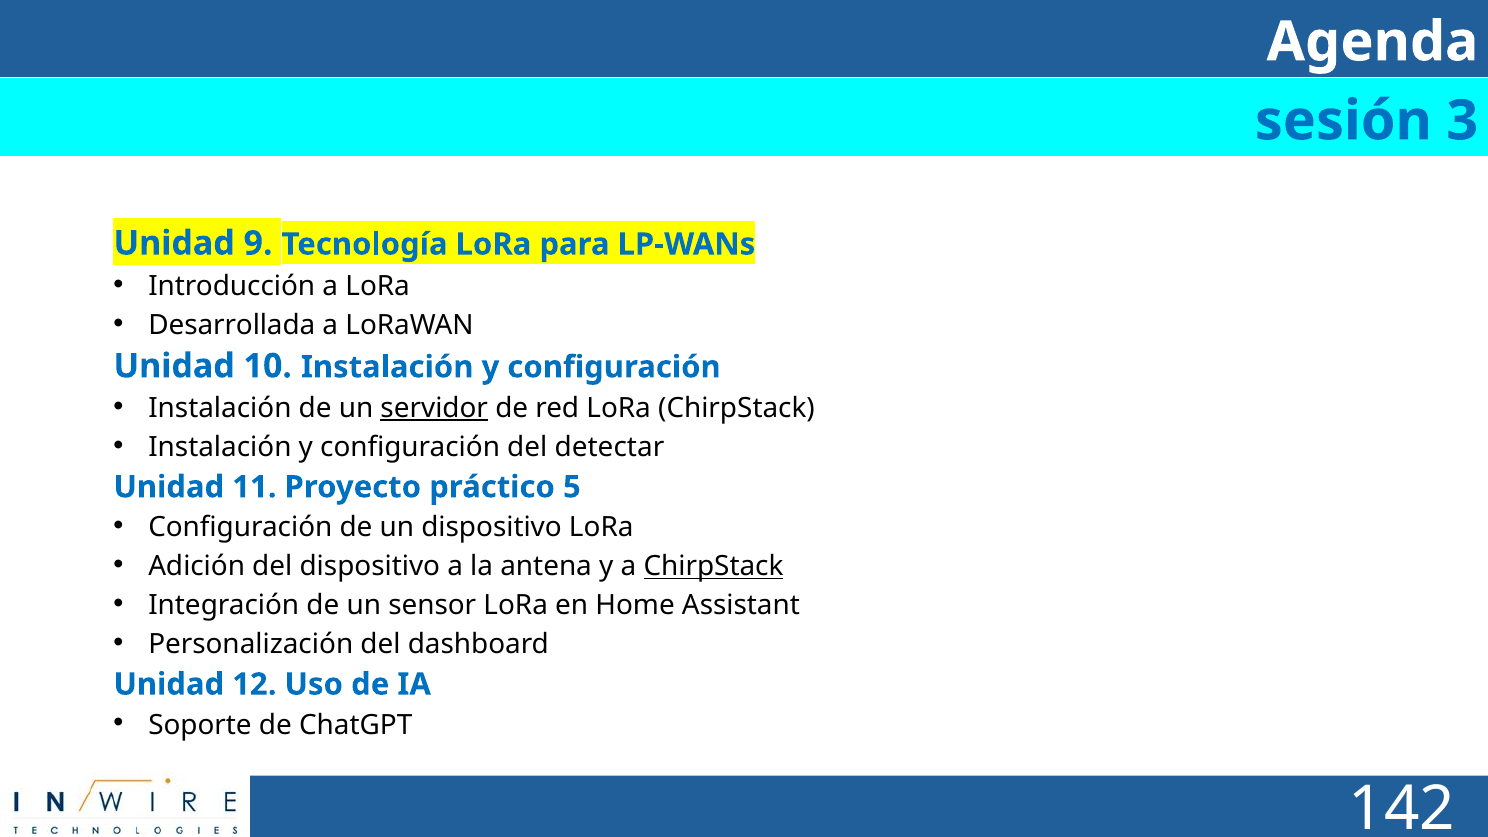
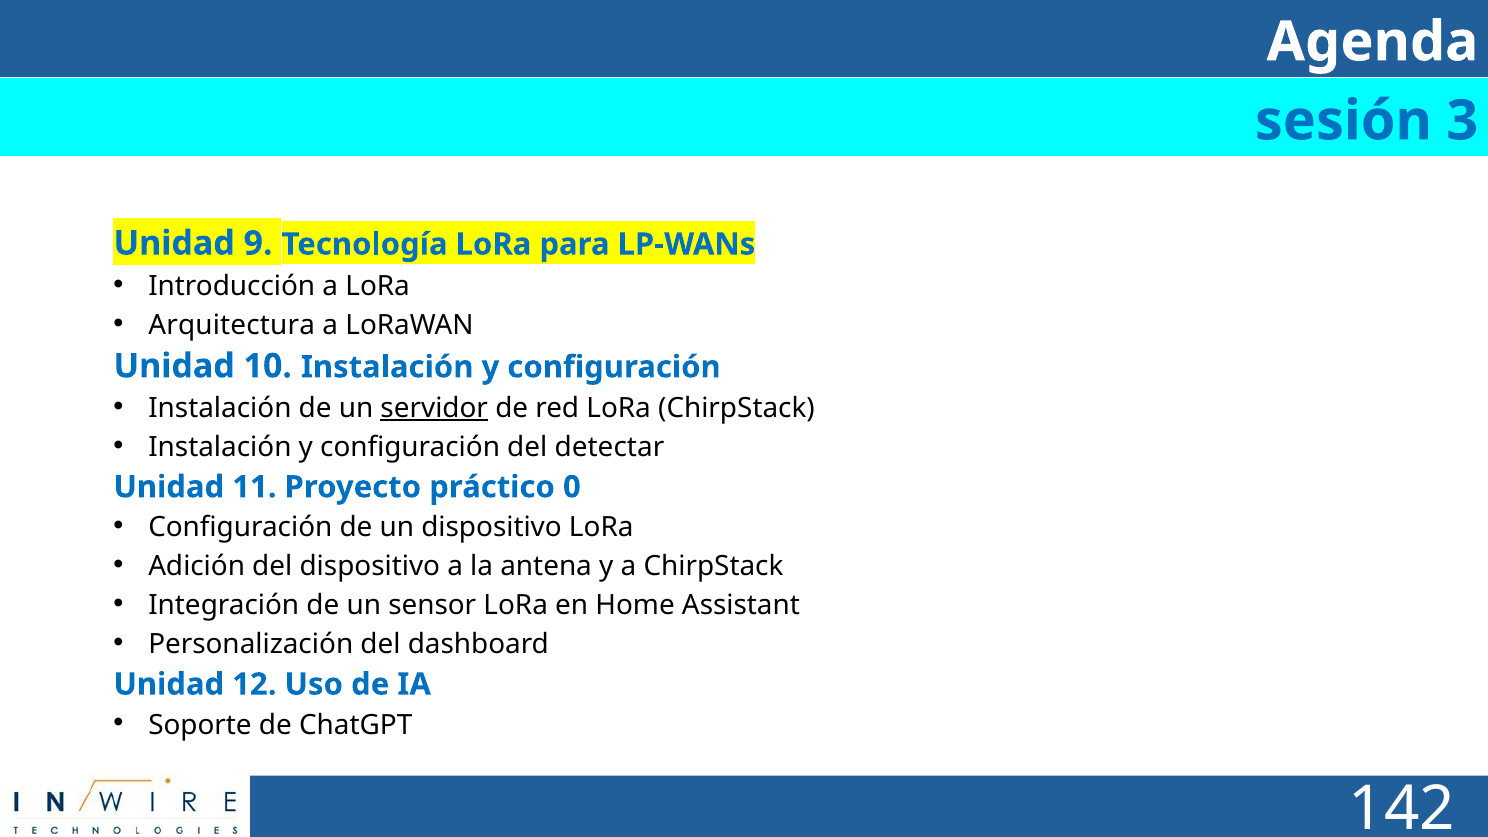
Desarrollada: Desarrollada -> Arquitectura
5: 5 -> 0
ChirpStack at (714, 567) underline: present -> none
